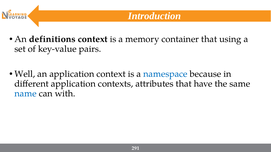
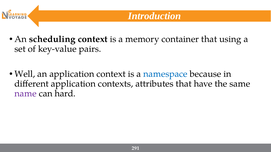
definitions: definitions -> scheduling
name colour: blue -> purple
with: with -> hard
